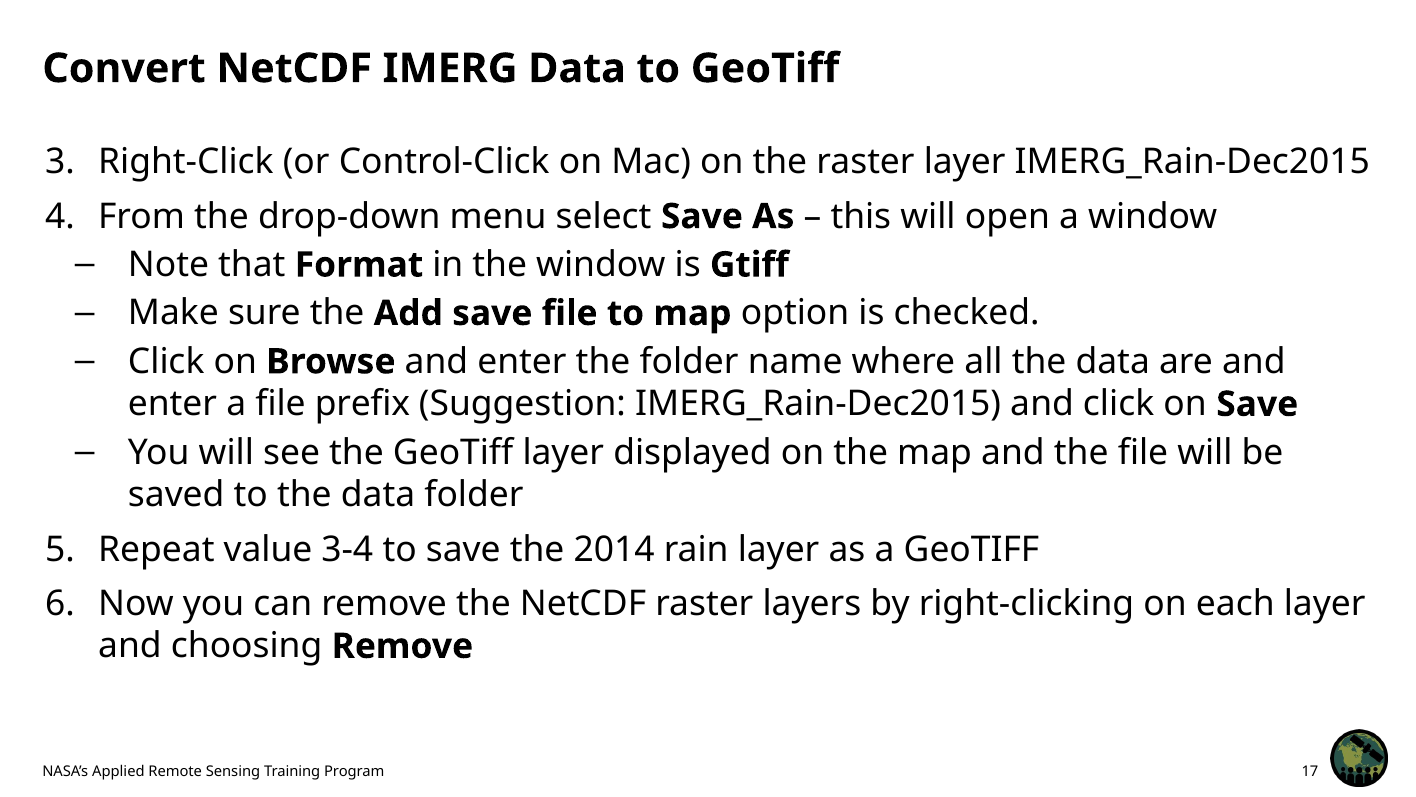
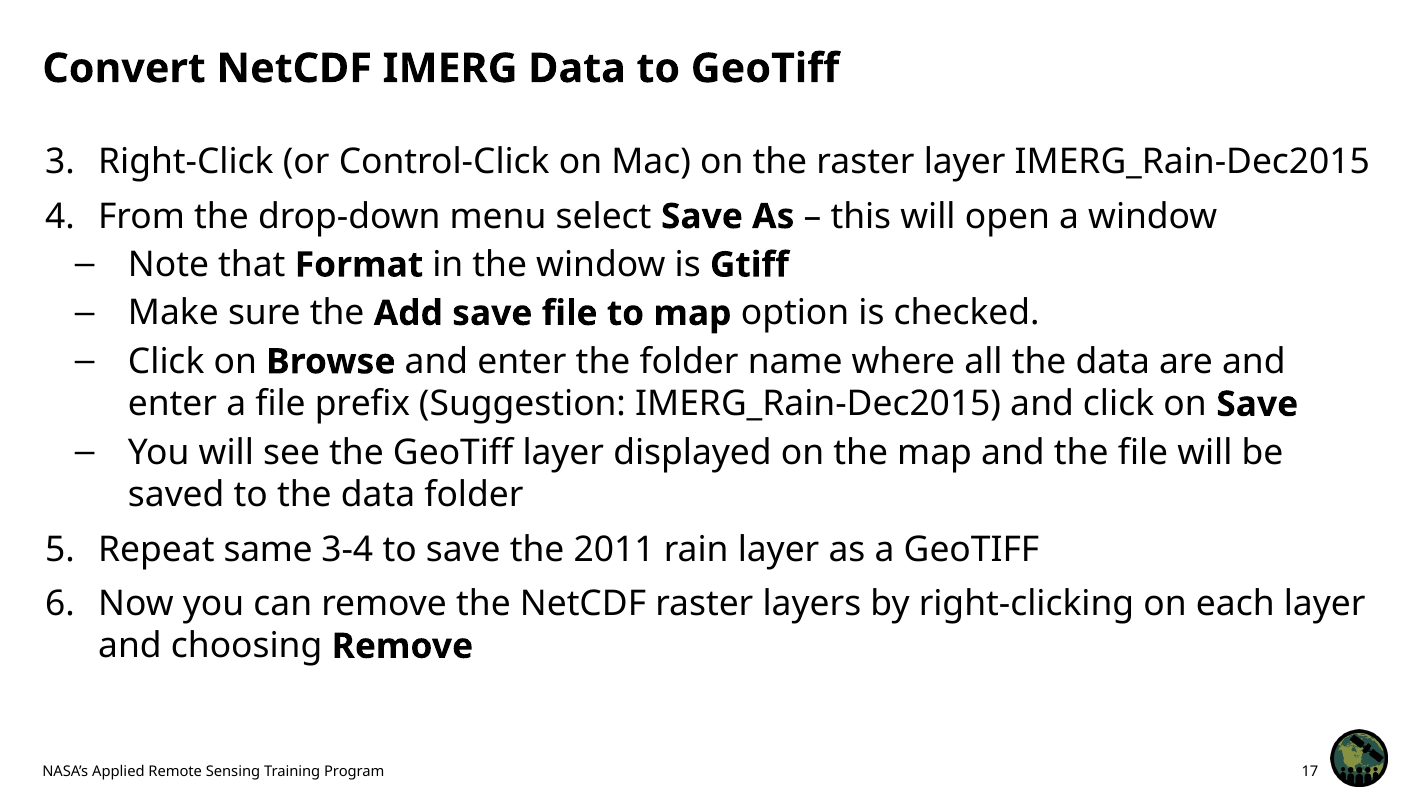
value: value -> same
2014: 2014 -> 2011
